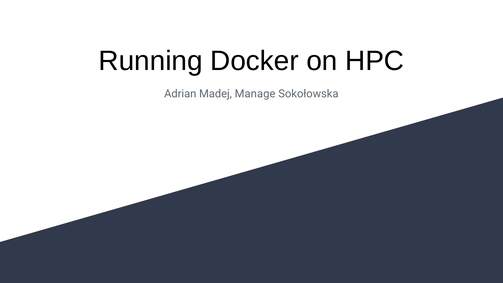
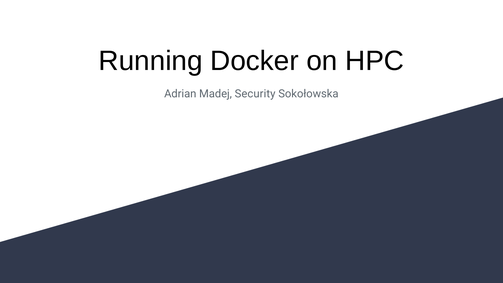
Manage: Manage -> Security
